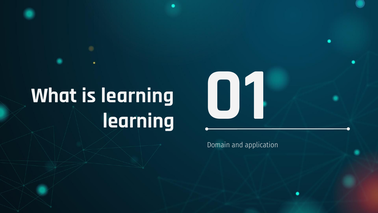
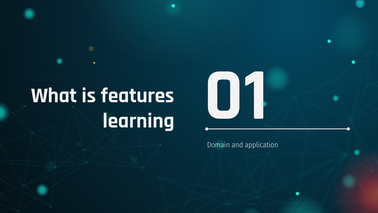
is learning: learning -> features
